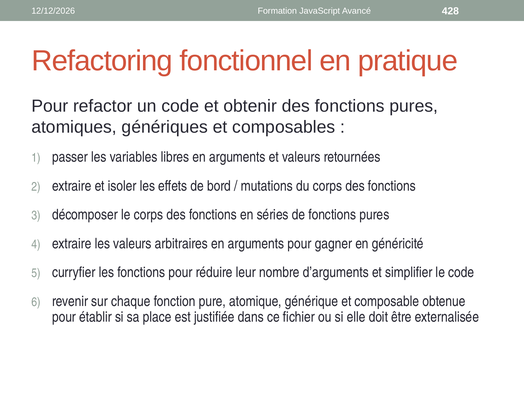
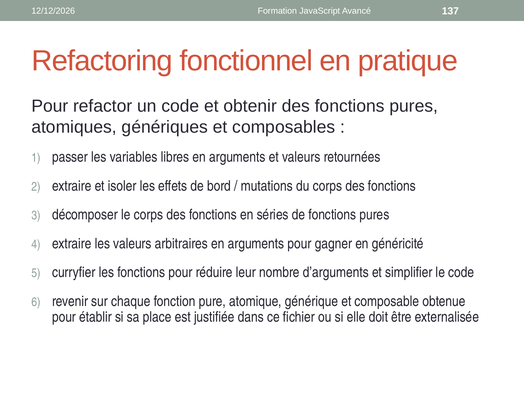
428: 428 -> 137
